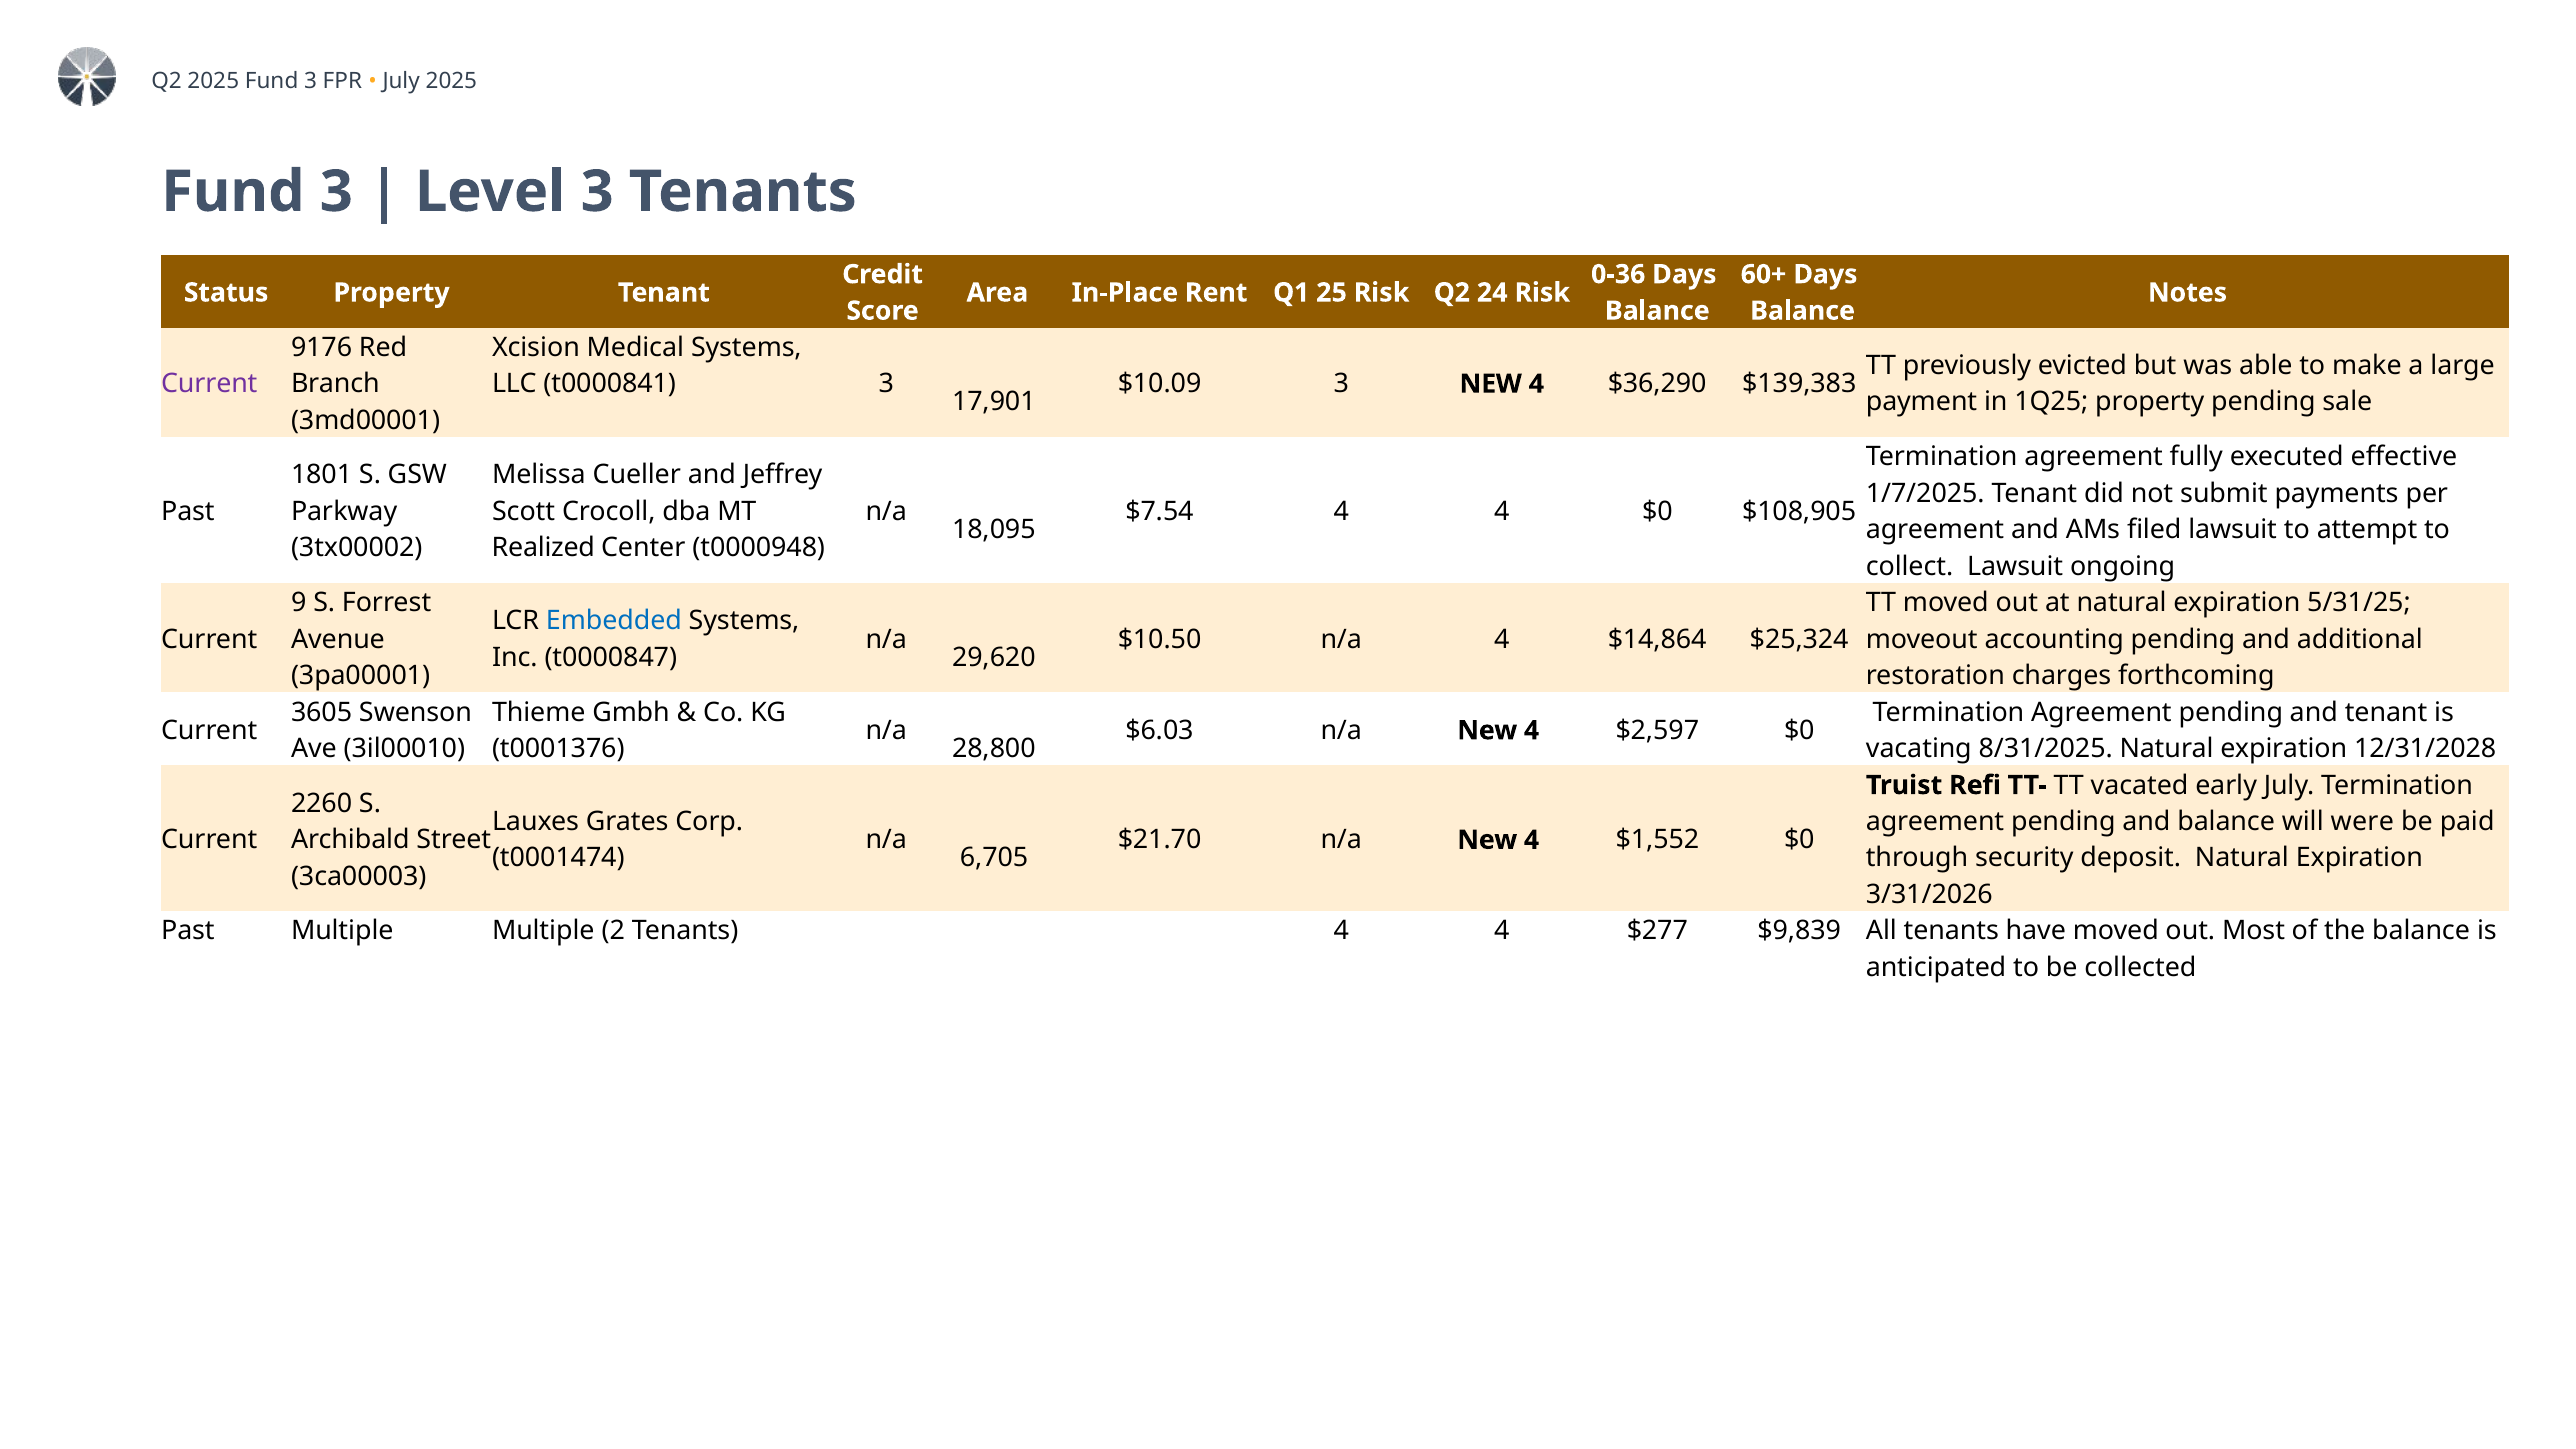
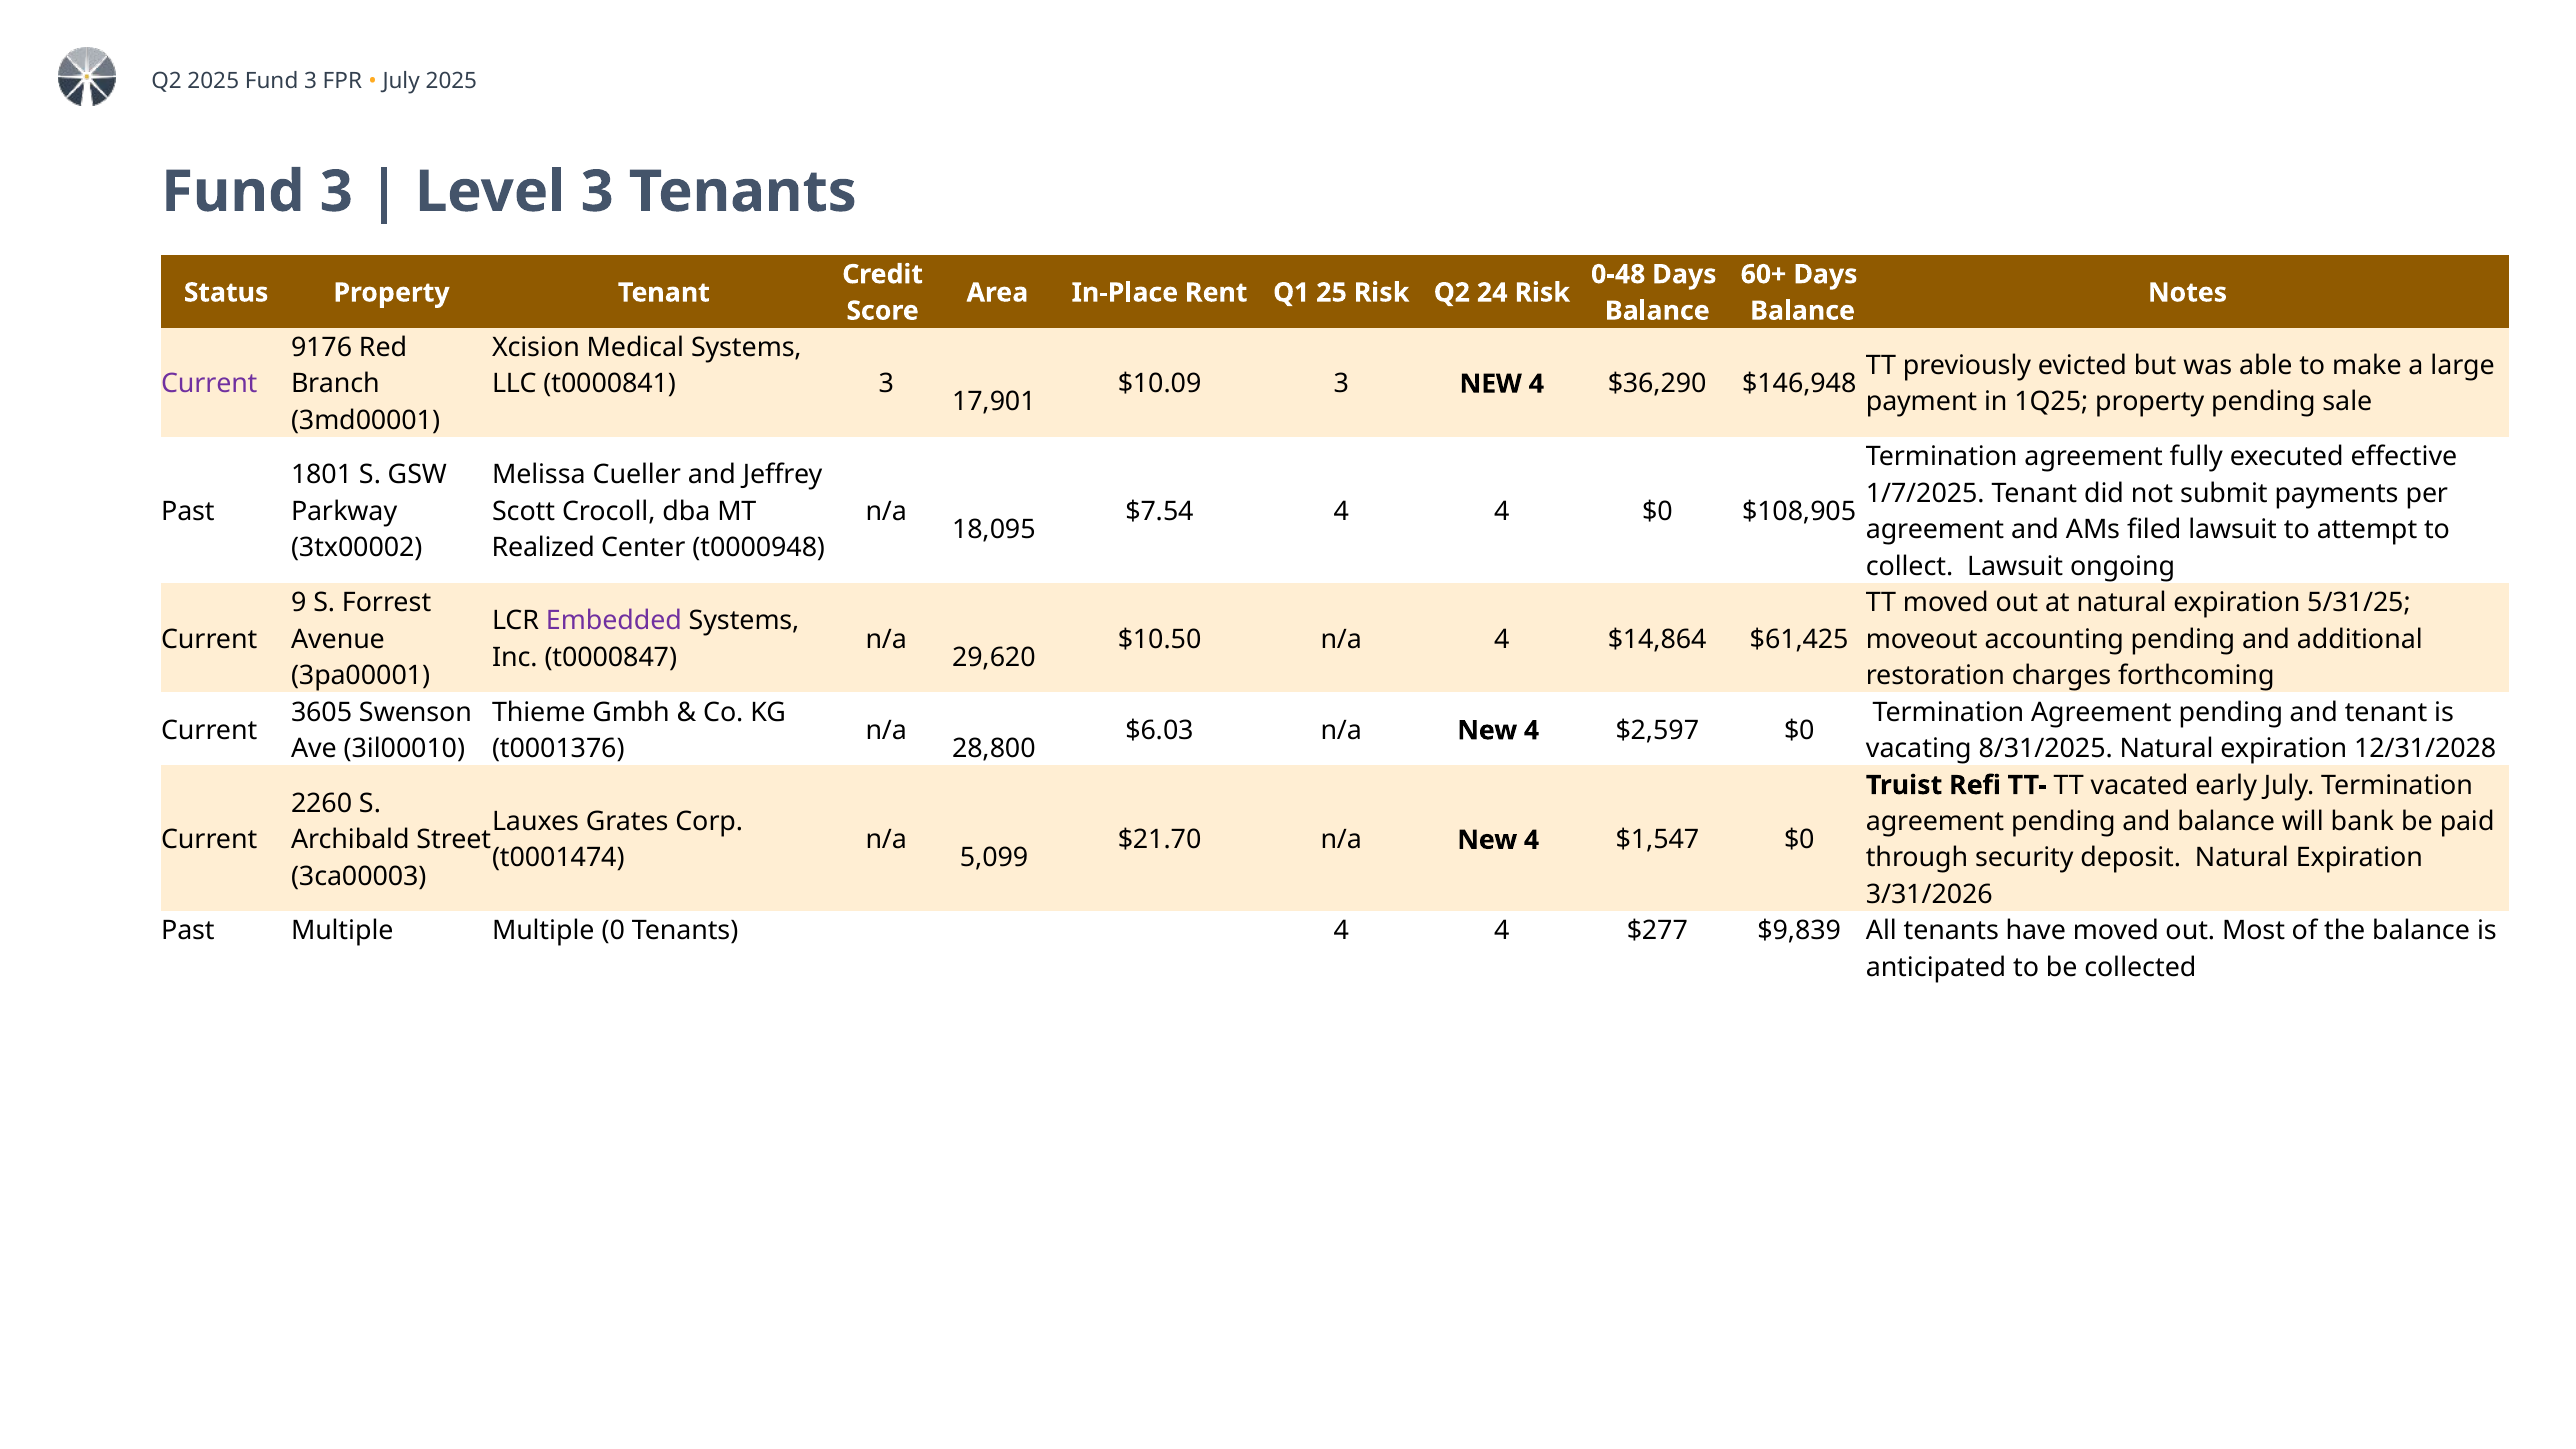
0-36: 0-36 -> 0-48
$139,383: $139,383 -> $146,948
Embedded colour: blue -> purple
$25,324: $25,324 -> $61,425
were: were -> bank
$1,552: $1,552 -> $1,547
6,705: 6,705 -> 5,099
2: 2 -> 0
